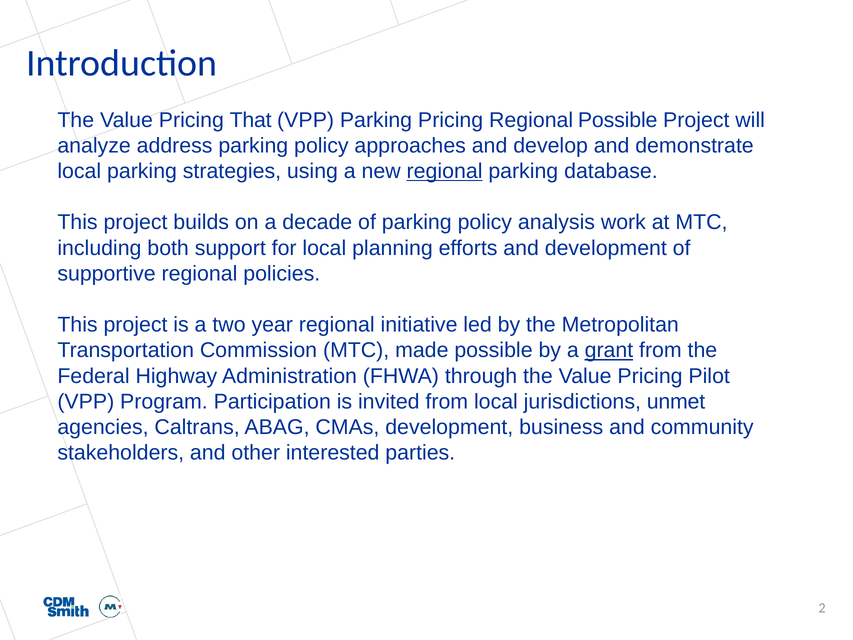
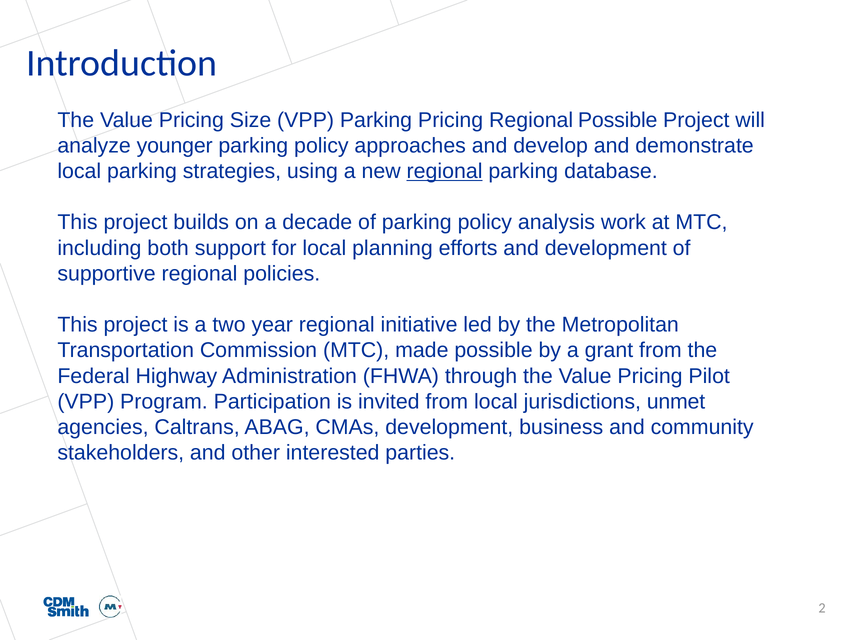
That: That -> Size
address: address -> younger
grant underline: present -> none
